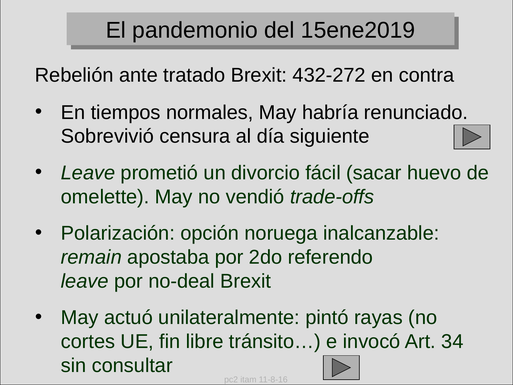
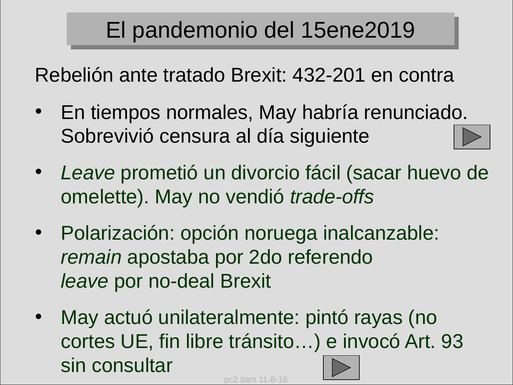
432-272: 432-272 -> 432-201
34: 34 -> 93
